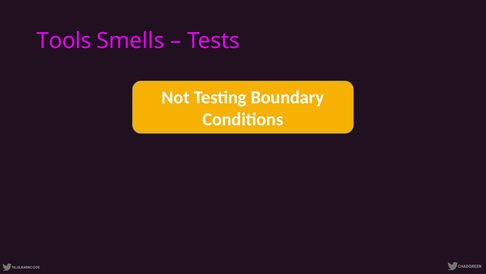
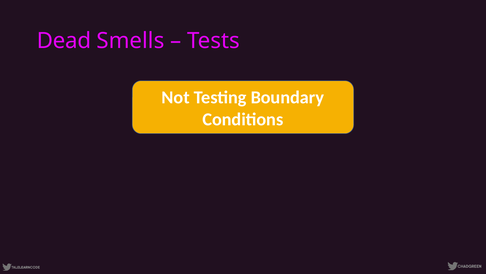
Tools: Tools -> Dead
